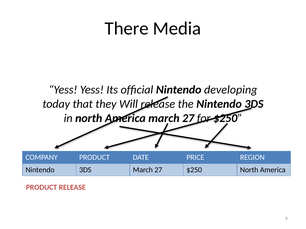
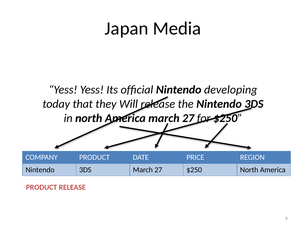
There: There -> Japan
